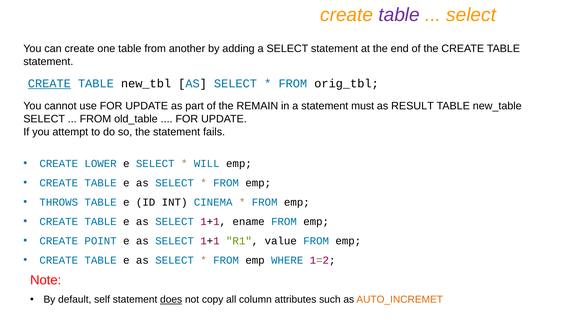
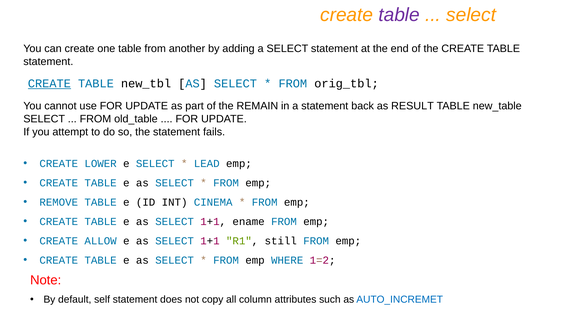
must: must -> back
WILL: WILL -> LEAD
THROWS: THROWS -> REMOVE
POINT: POINT -> ALLOW
value: value -> still
does underline: present -> none
AUTO_INCREMET colour: orange -> blue
